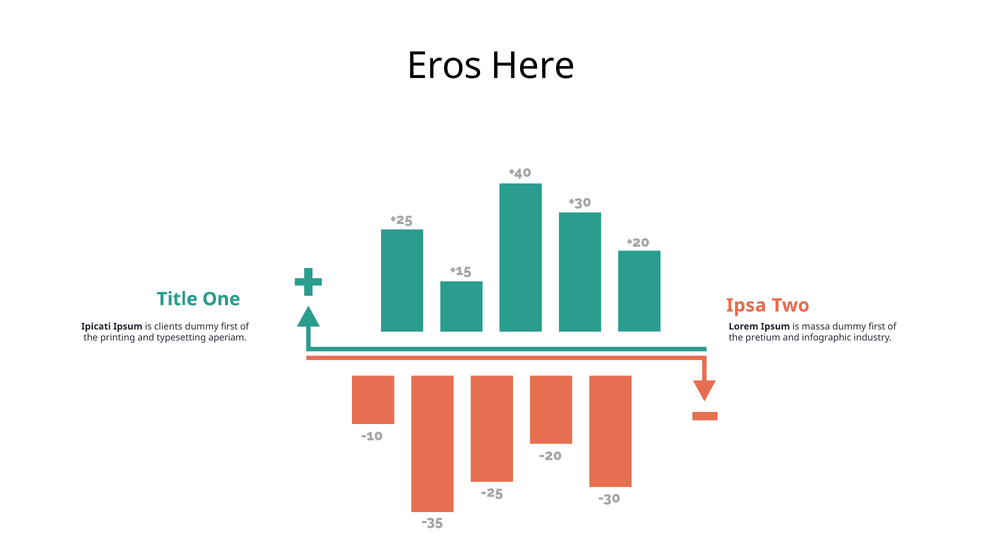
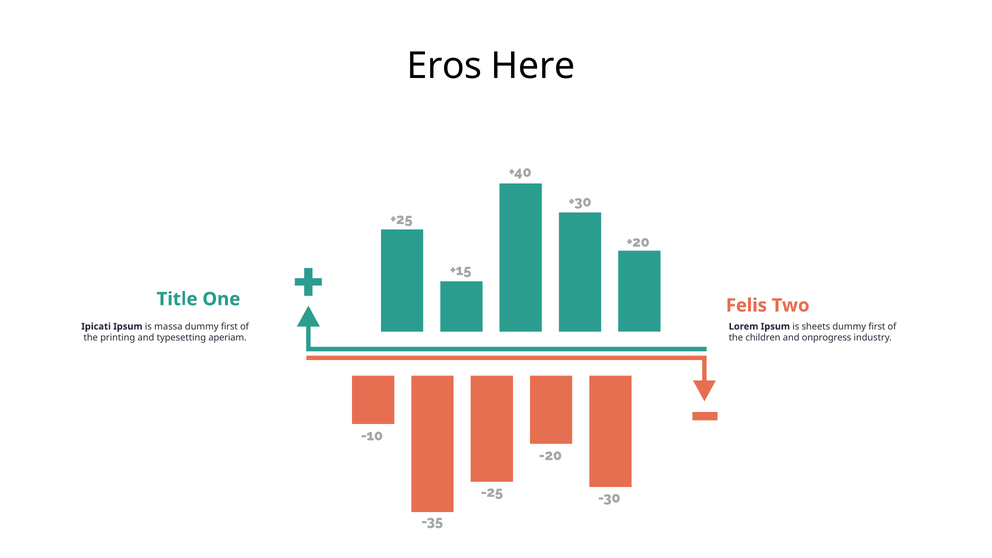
Ipsa: Ipsa -> Felis
clients: clients -> massa
massa: massa -> sheets
pretium: pretium -> children
infographic: infographic -> onprogress
